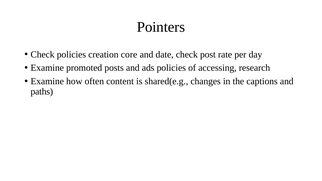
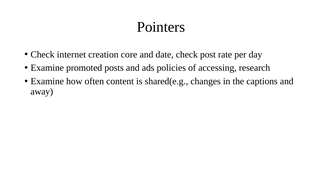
Check policies: policies -> internet
paths: paths -> away
